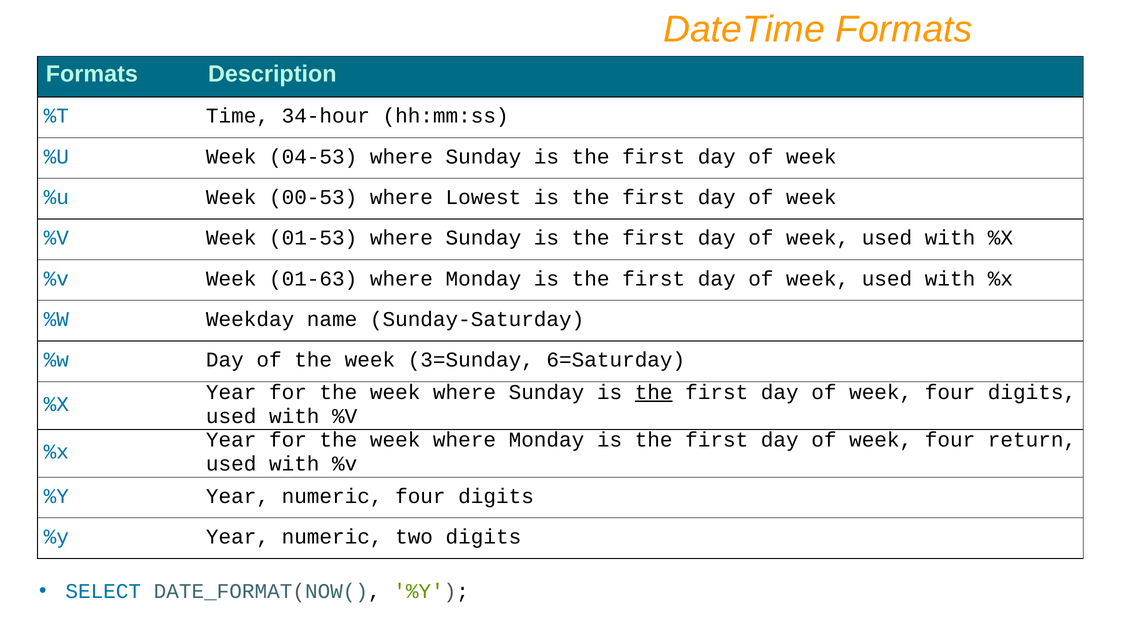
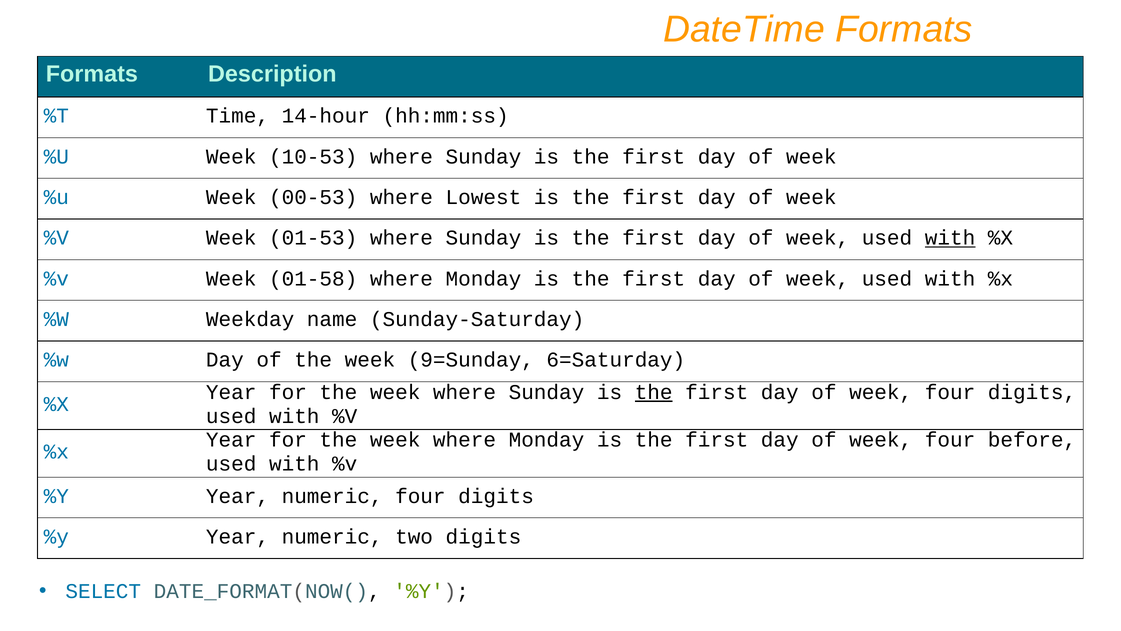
34-hour: 34-hour -> 14-hour
04-53: 04-53 -> 10-53
with at (950, 238) underline: none -> present
01-63: 01-63 -> 01-58
3=Sunday: 3=Sunday -> 9=Sunday
return: return -> before
